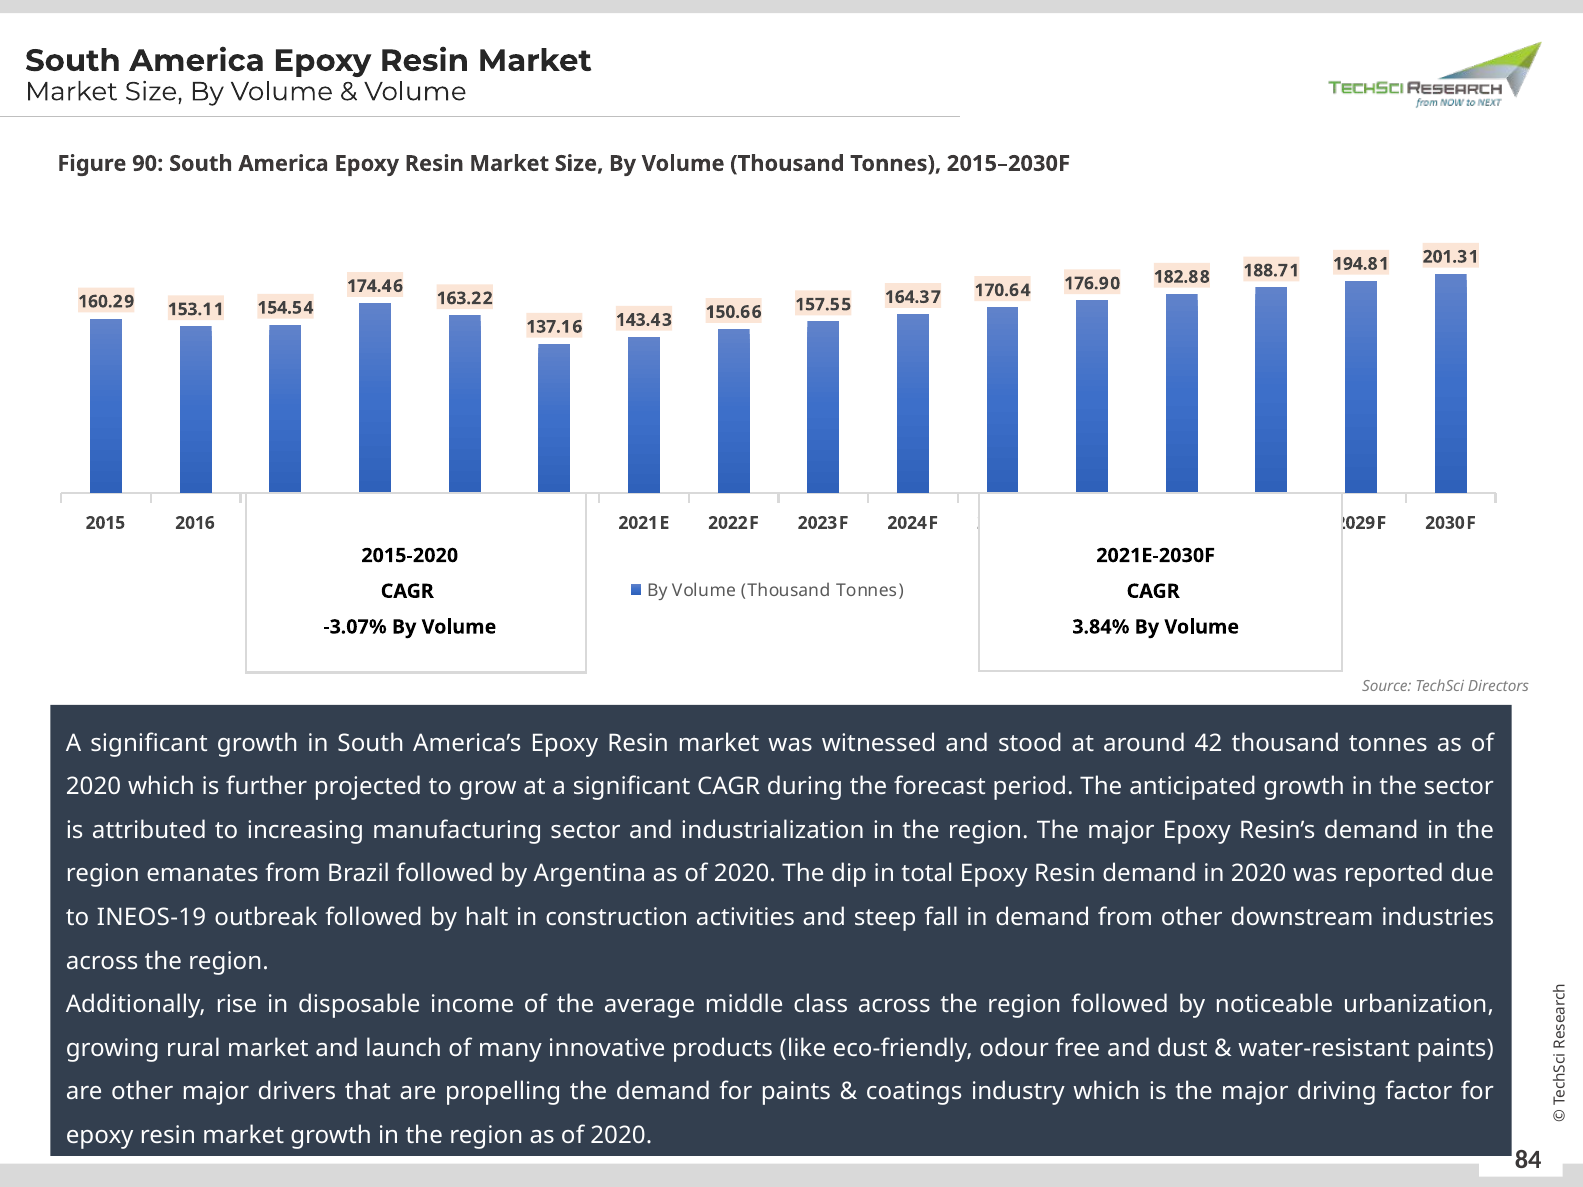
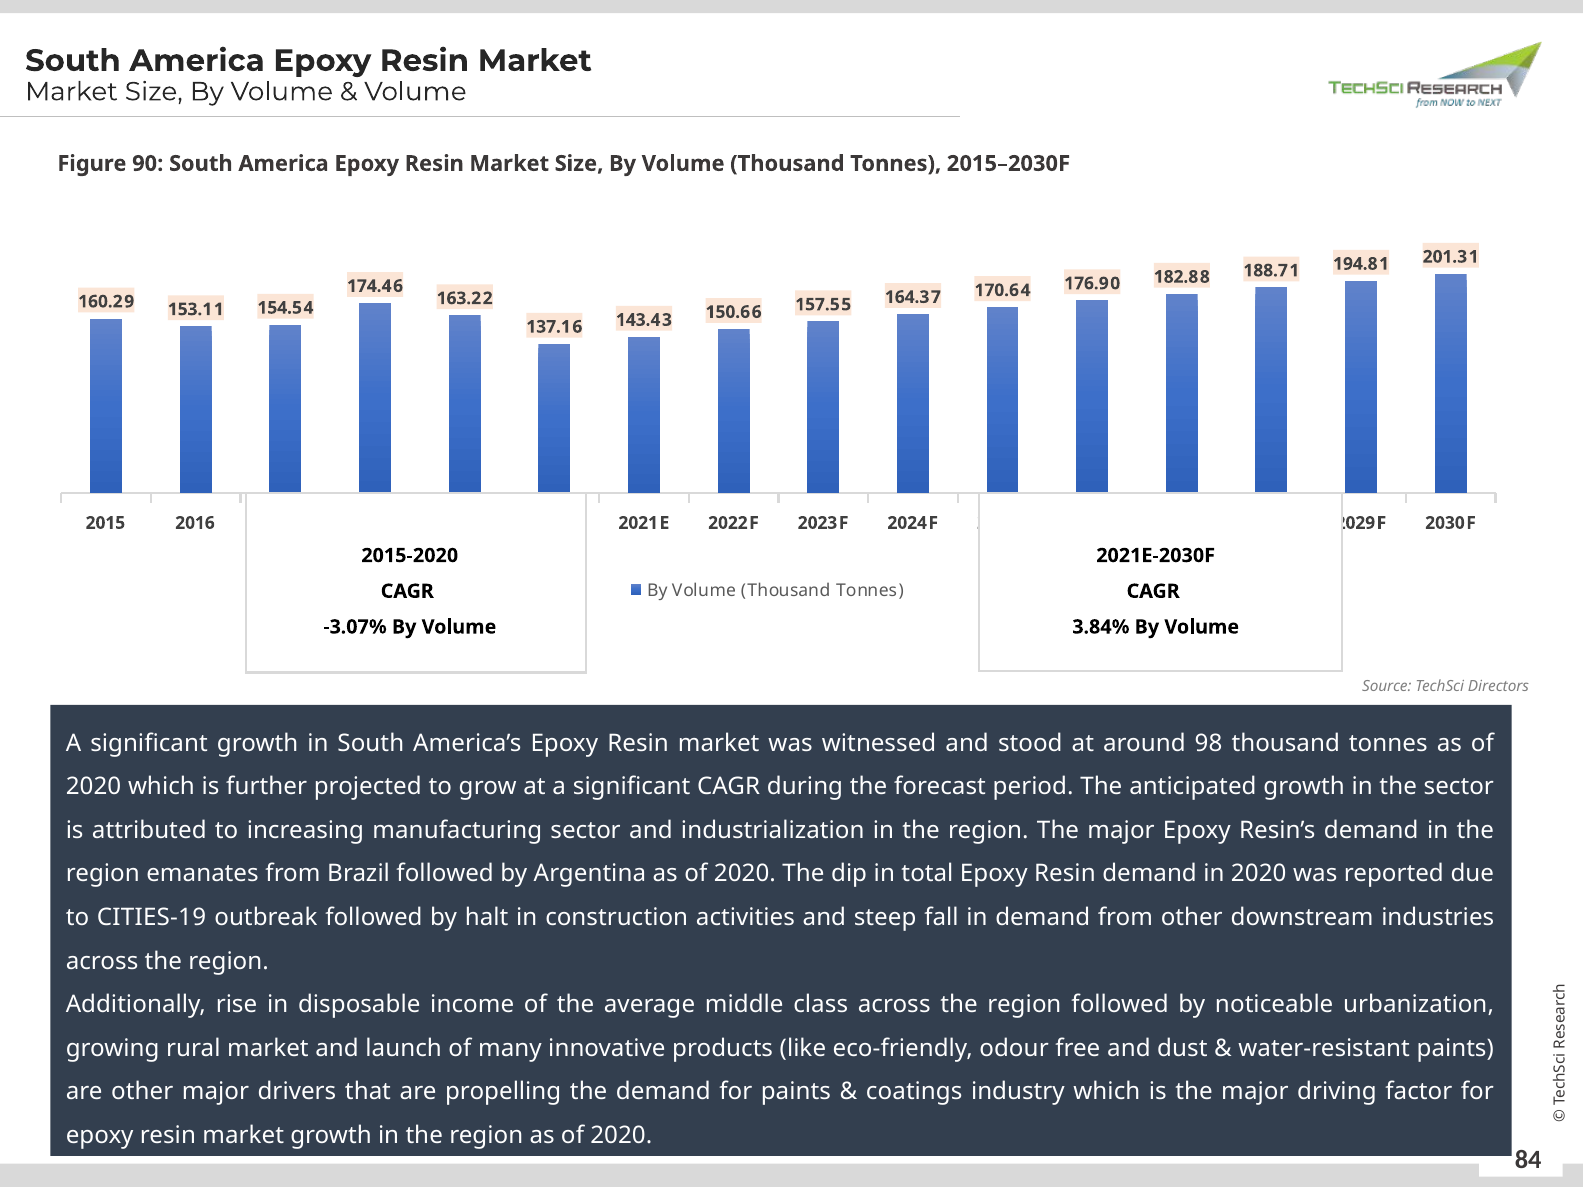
42: 42 -> 98
INEOS-19: INEOS-19 -> CITIES-19
